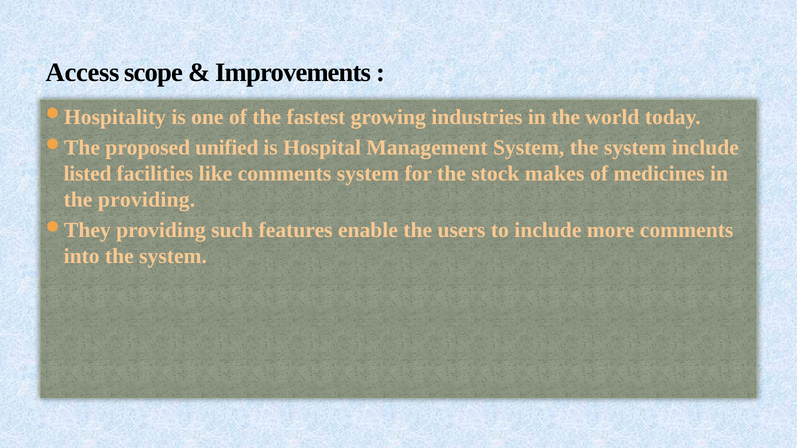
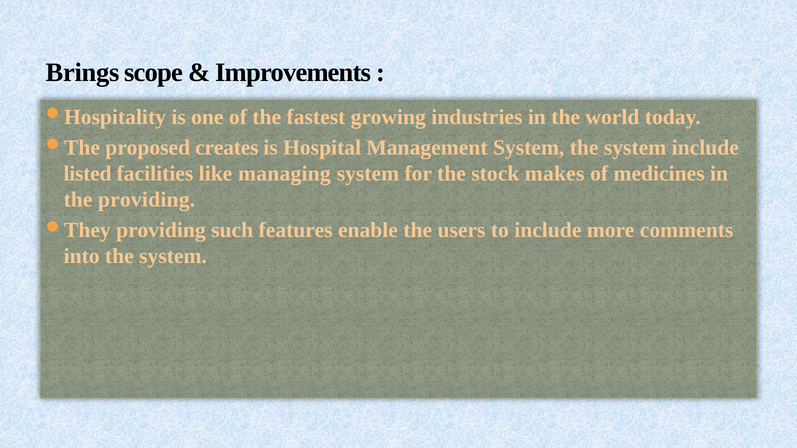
Access: Access -> Brings
unified: unified -> creates
like comments: comments -> managing
